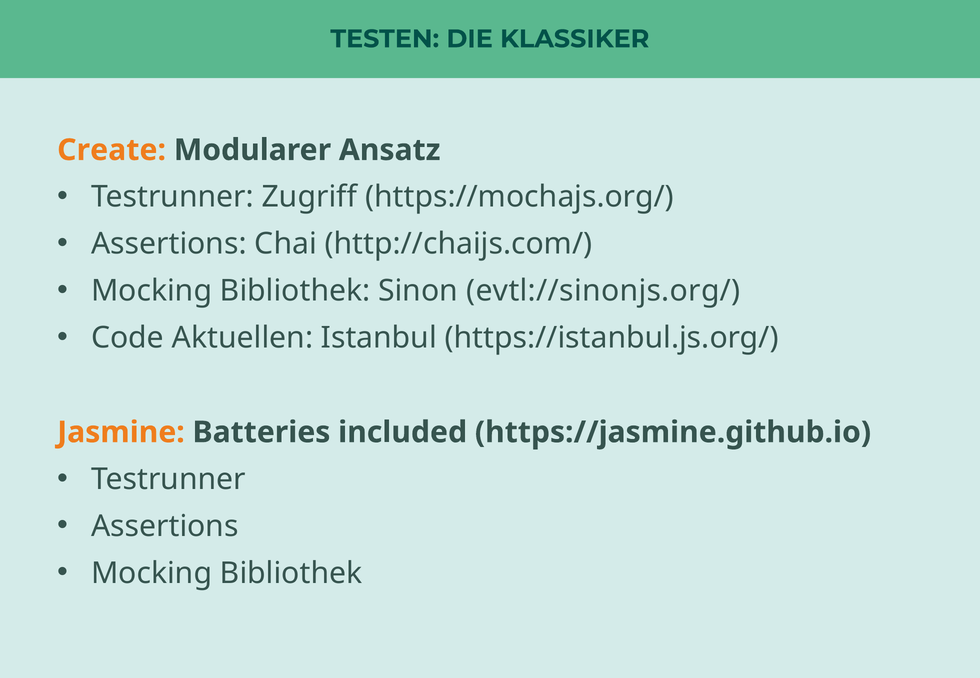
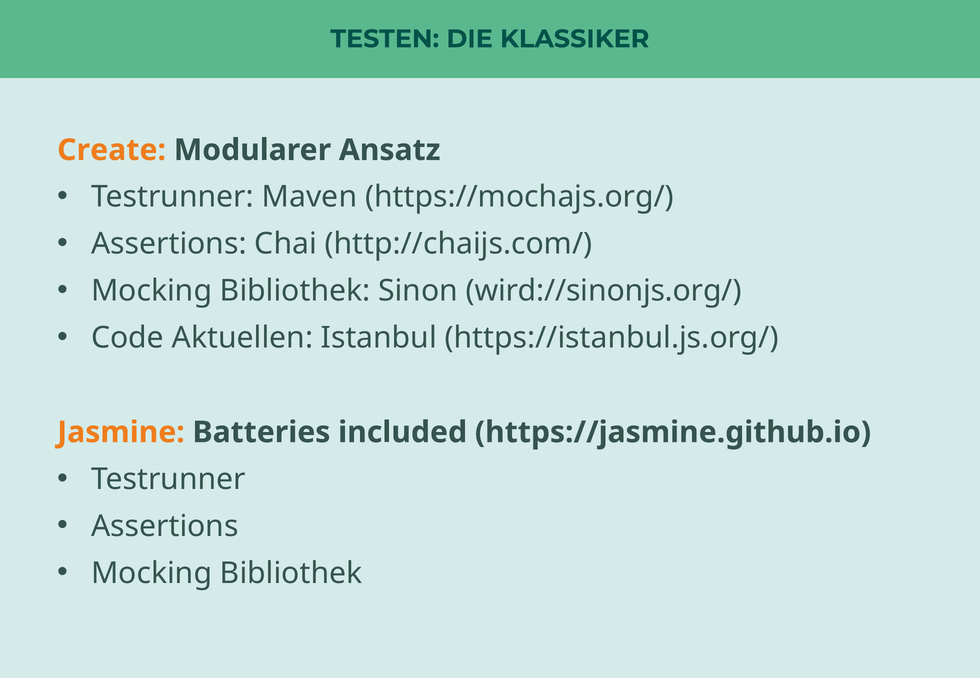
Zugriff: Zugriff -> Maven
evtl://sinonjs.org/: evtl://sinonjs.org/ -> wird://sinonjs.org/
